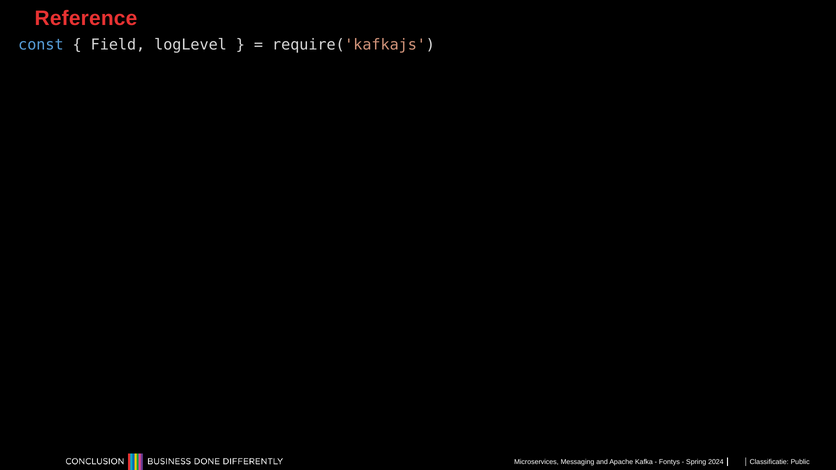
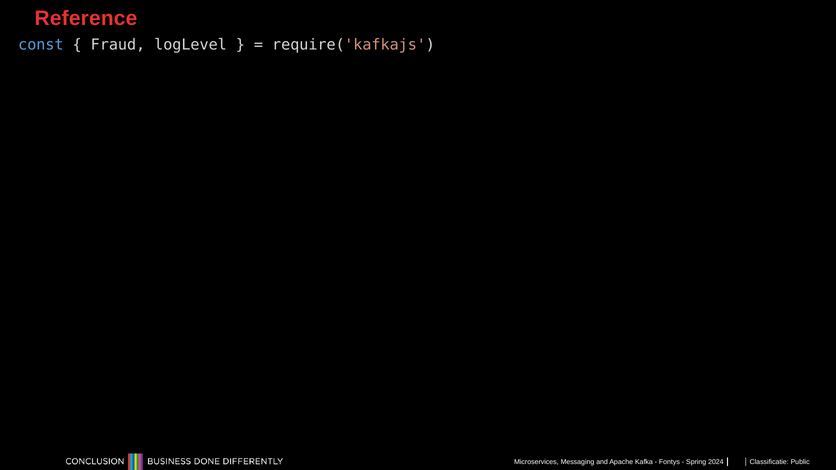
Field: Field -> Fraud
